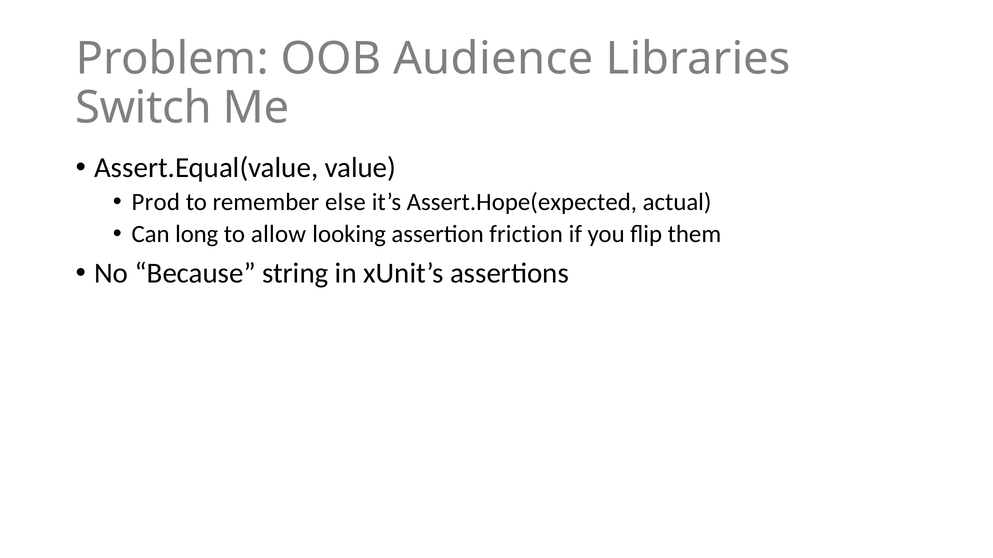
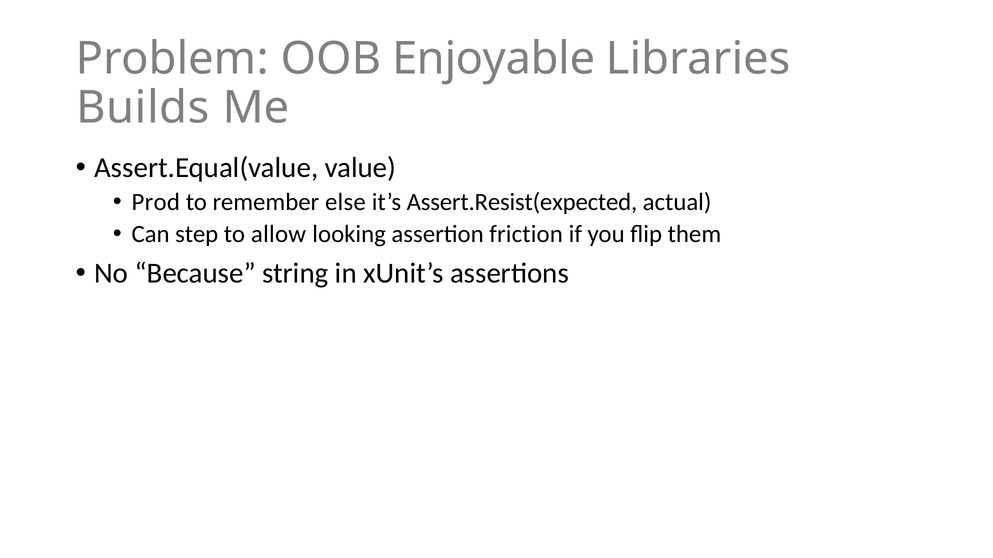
Audience: Audience -> Enjoyable
Switch: Switch -> Builds
Assert.Hope(expected: Assert.Hope(expected -> Assert.Resist(expected
long: long -> step
